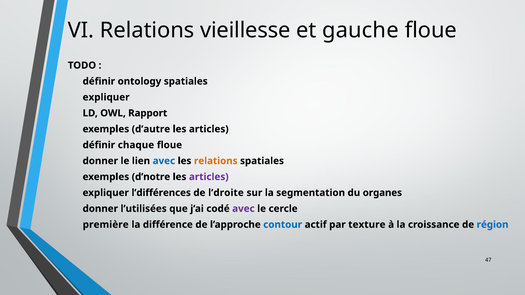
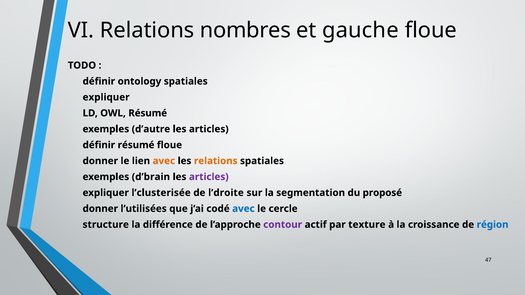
vieillesse: vieillesse -> nombres
OWL Rapport: Rapport -> Résumé
définir chaque: chaque -> résumé
avec at (164, 161) colour: blue -> orange
d’notre: d’notre -> d’brain
l’différences: l’différences -> l’clusterisée
organes: organes -> proposé
avec at (243, 209) colour: purple -> blue
première: première -> structure
contour colour: blue -> purple
